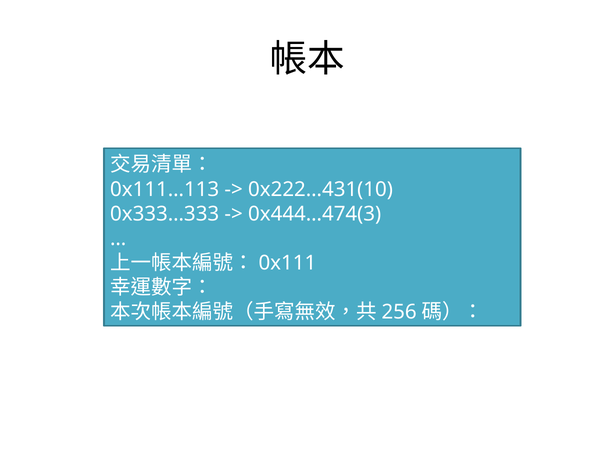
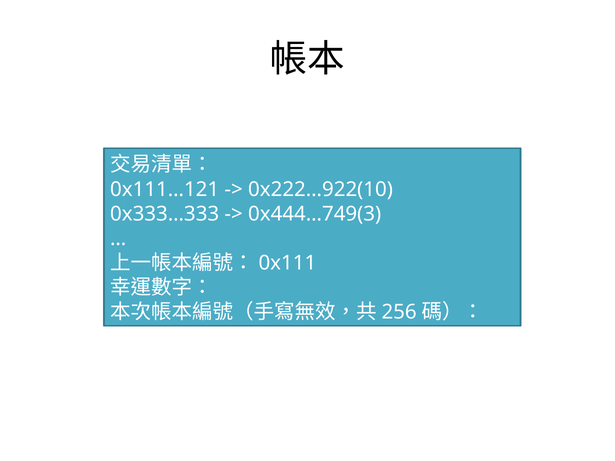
0x111…113: 0x111…113 -> 0x111…121
0x222…431(10: 0x222…431(10 -> 0x222…922(10
0x444…474(3: 0x444…474(3 -> 0x444…749(3
